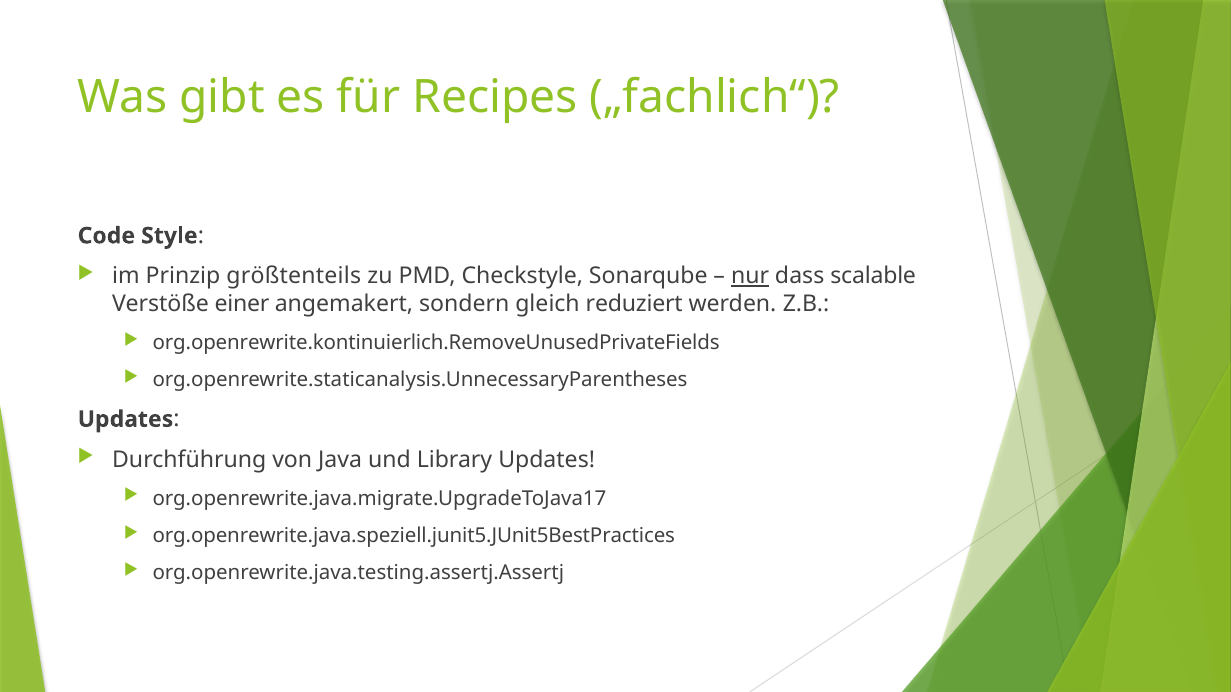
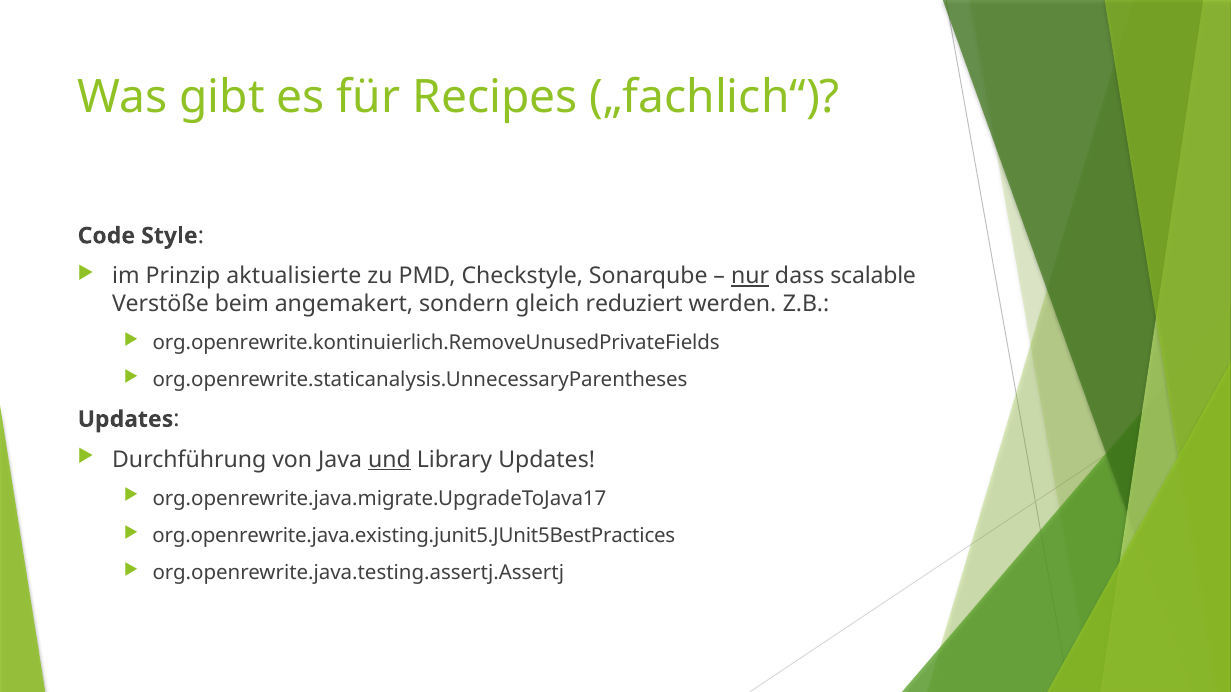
größtenteils: größtenteils -> aktualisierte
einer: einer -> beim
und underline: none -> present
org.openrewrite.java.speziell.junit5.JUnit5BestPractices: org.openrewrite.java.speziell.junit5.JUnit5BestPractices -> org.openrewrite.java.existing.junit5.JUnit5BestPractices
